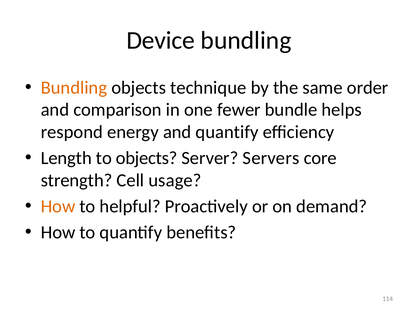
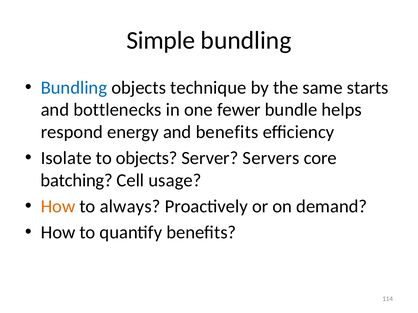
Device: Device -> Simple
Bundling at (74, 88) colour: orange -> blue
order: order -> starts
comparison: comparison -> bottlenecks
and quantify: quantify -> benefits
Length: Length -> Isolate
strength: strength -> batching
helpful: helpful -> always
